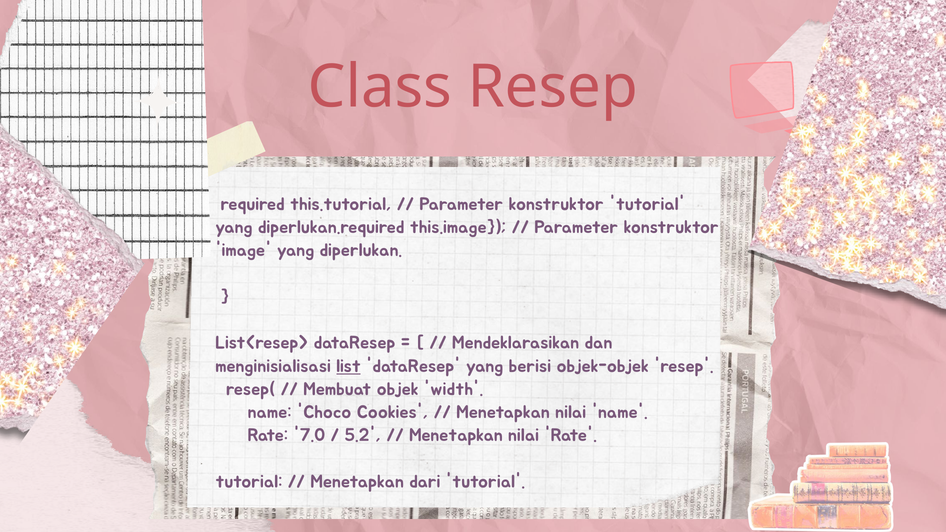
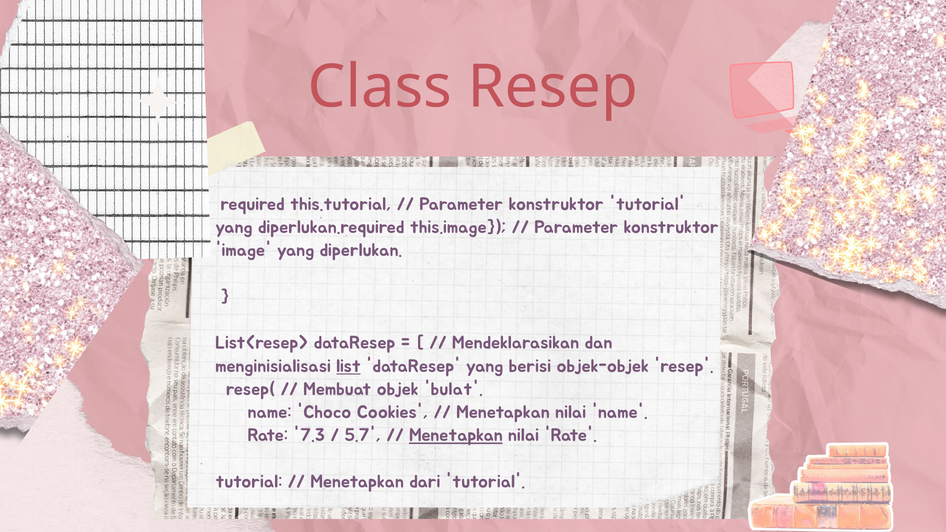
width: width -> bulat
7.0: 7.0 -> 7.3
5.2: 5.2 -> 5.7
Menetapkan at (456, 436) underline: none -> present
